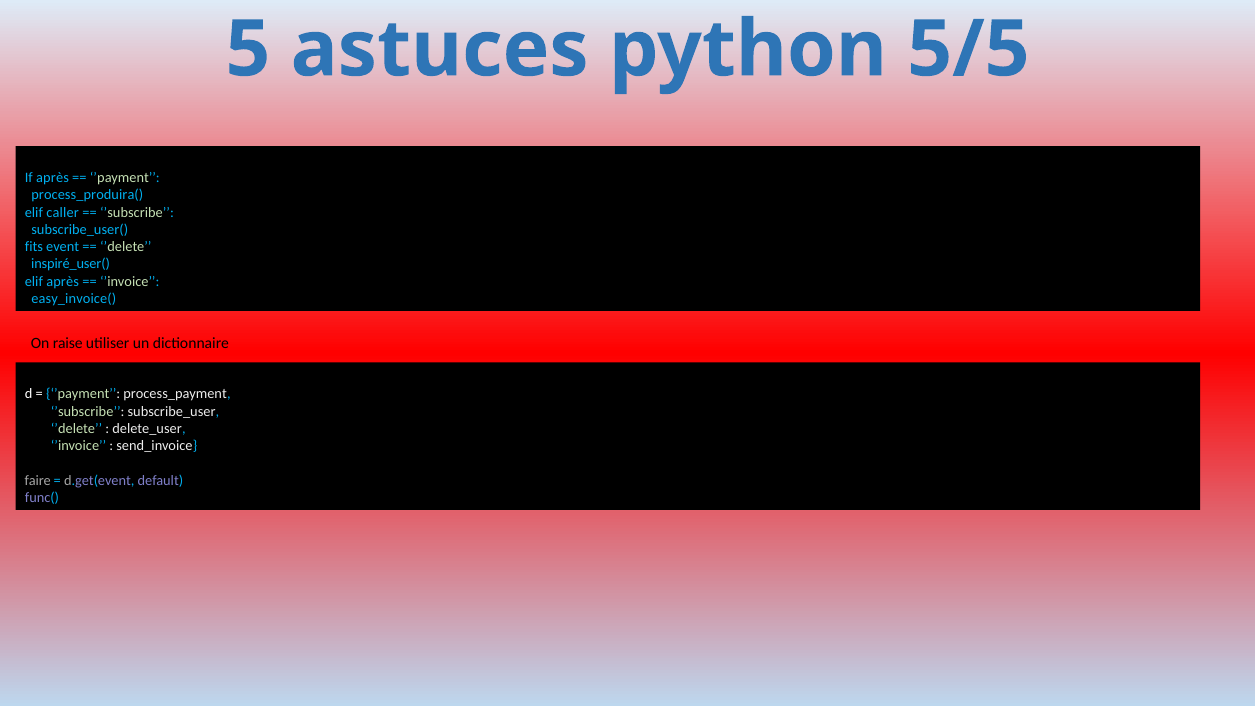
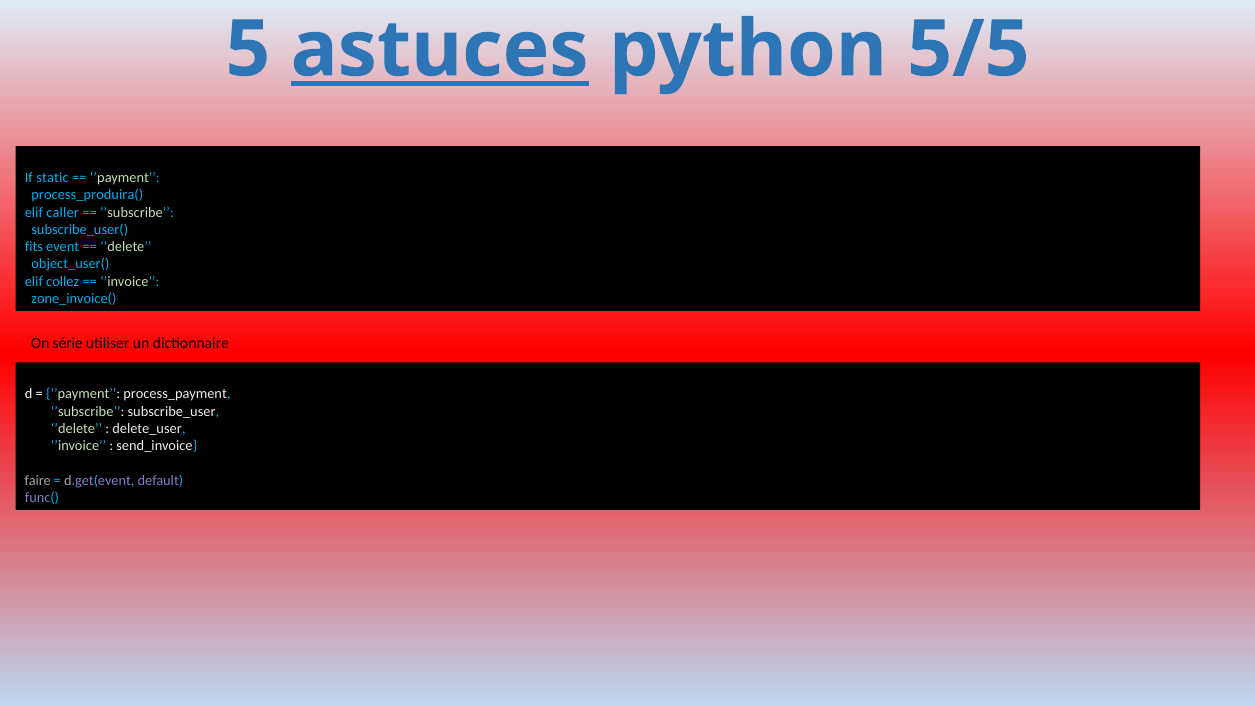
astuces underline: none -> present
If après: après -> static
inspiré_user(: inspiré_user( -> object_user(
elif après: après -> collez
easy_invoice(: easy_invoice( -> zone_invoice(
raise: raise -> série
